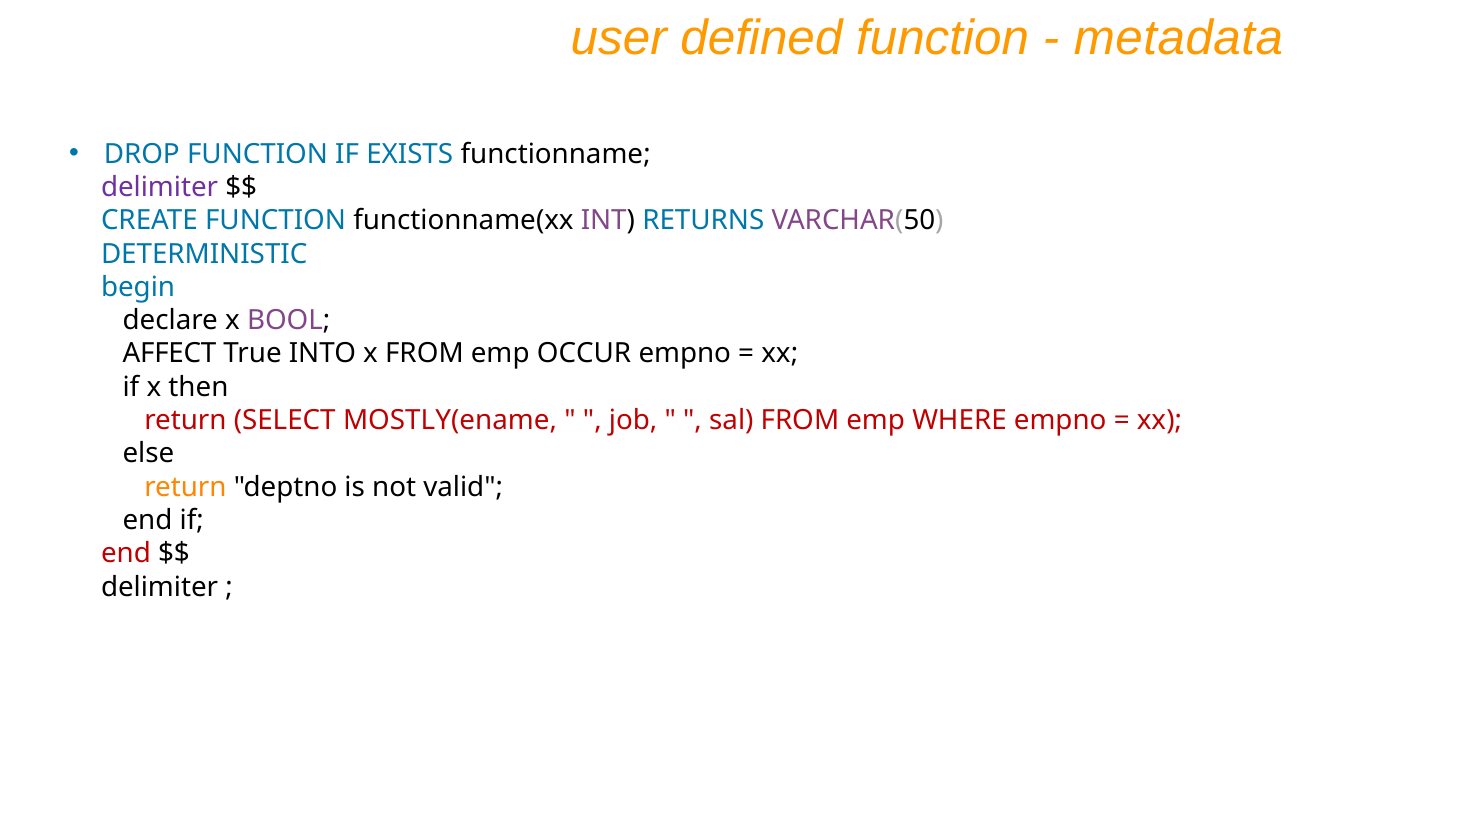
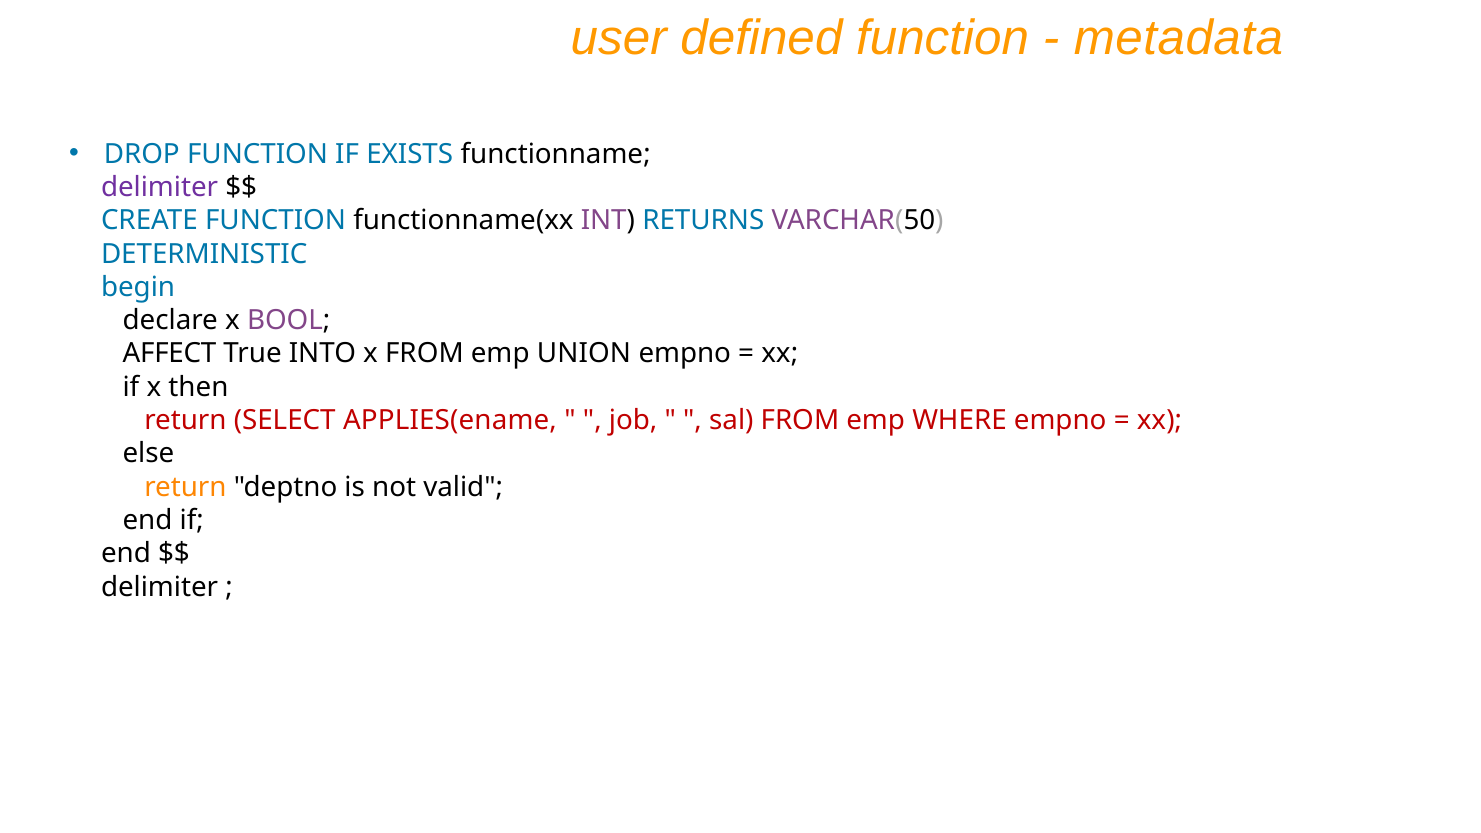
OCCUR: OCCUR -> UNION
MOSTLY(ename: MOSTLY(ename -> APPLIES(ename
end at (126, 554) colour: red -> black
